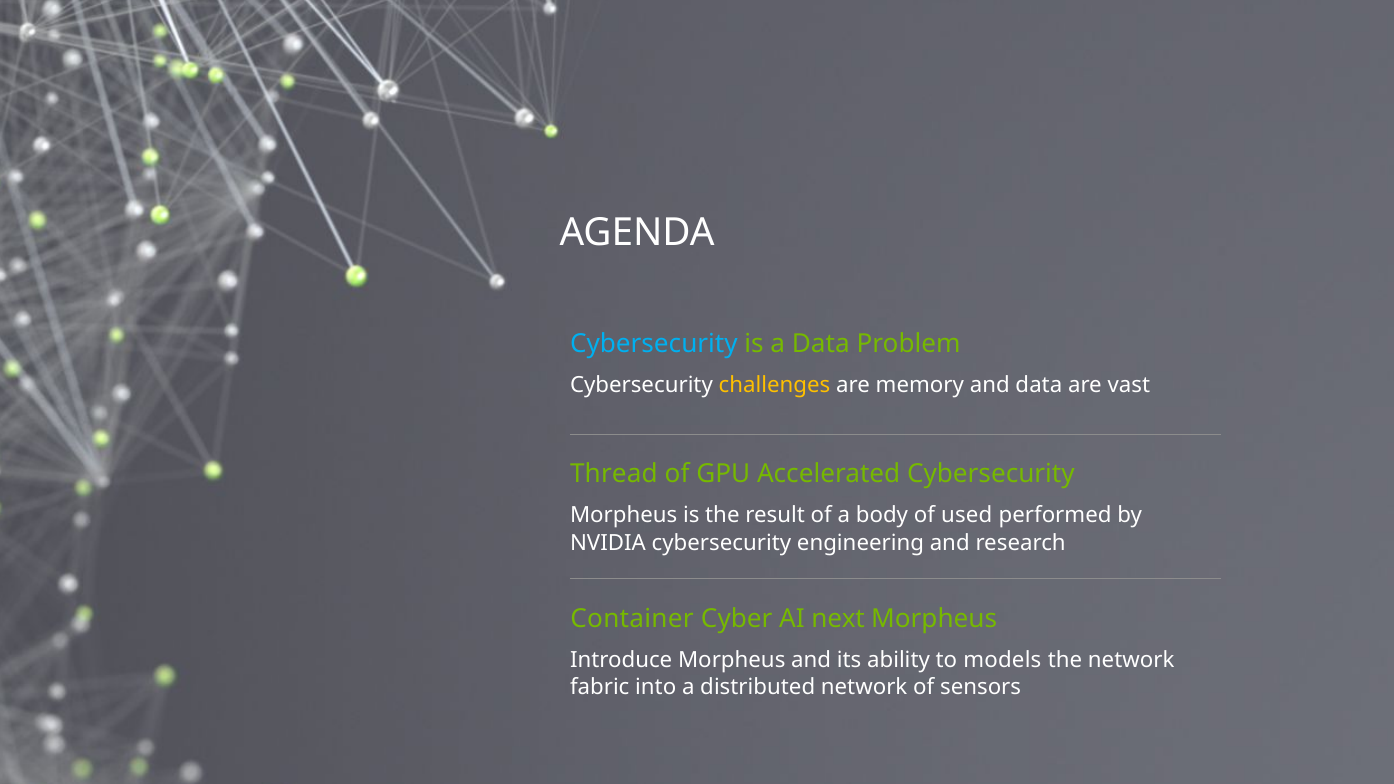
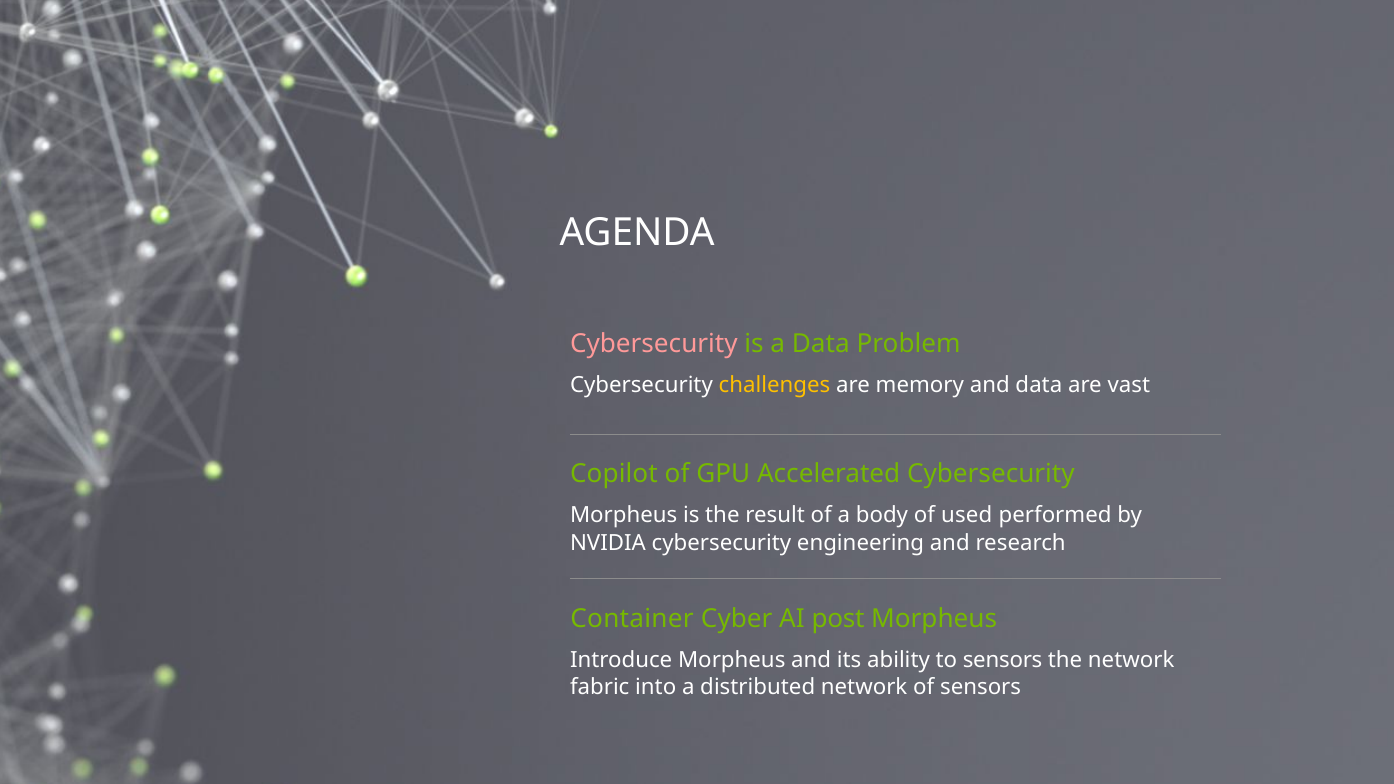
Cybersecurity at (654, 344) colour: light blue -> pink
Thread: Thread -> Copilot
next: next -> post
to models: models -> sensors
